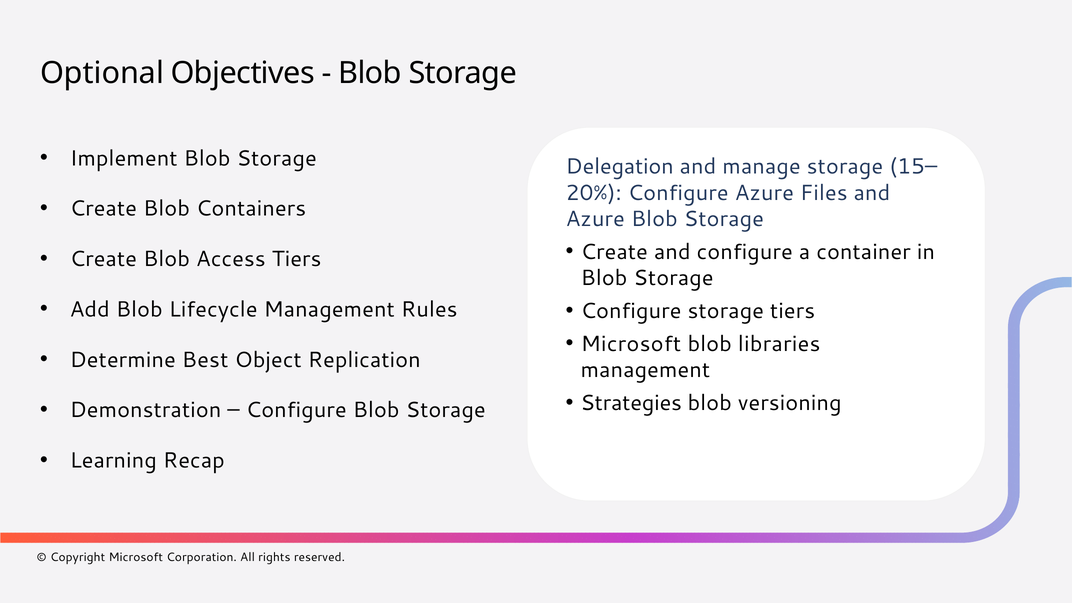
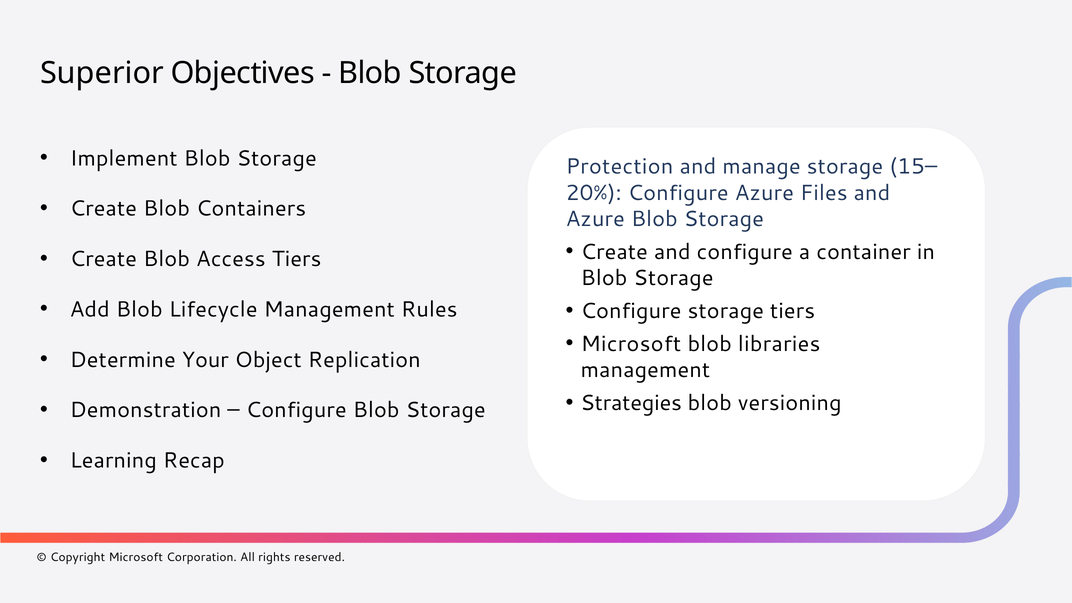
Optional: Optional -> Superior
Delegation: Delegation -> Protection
Best: Best -> Your
